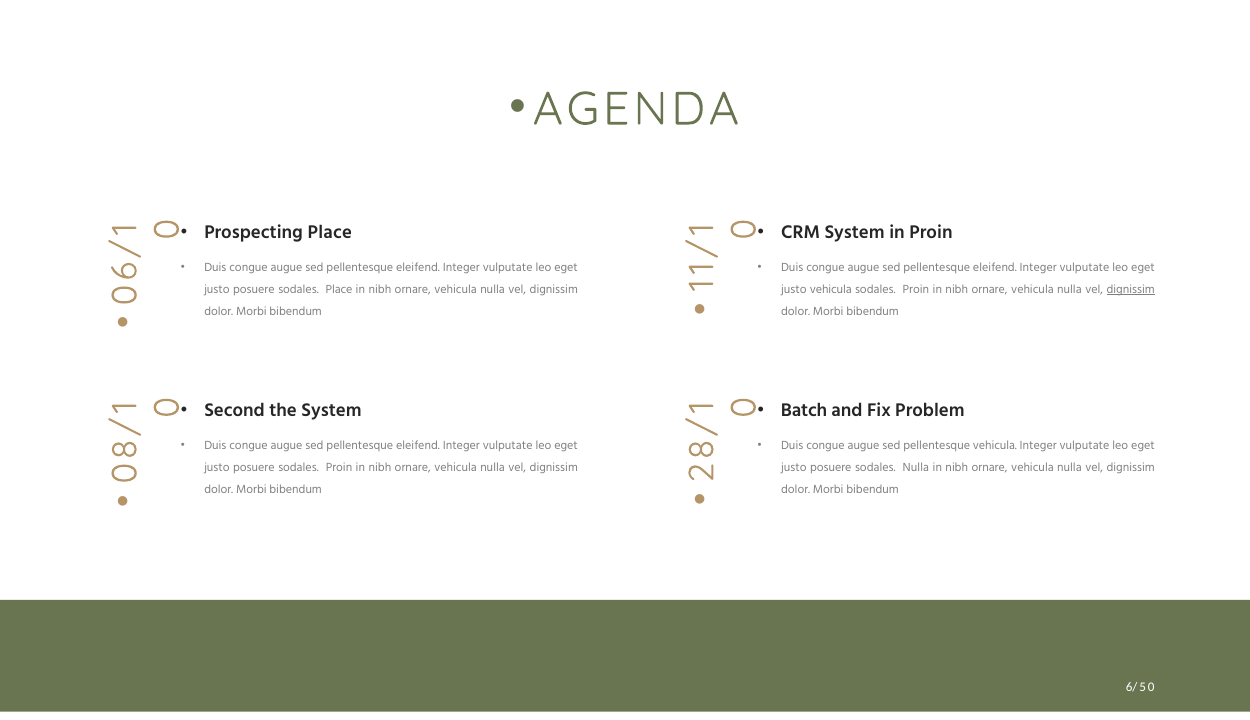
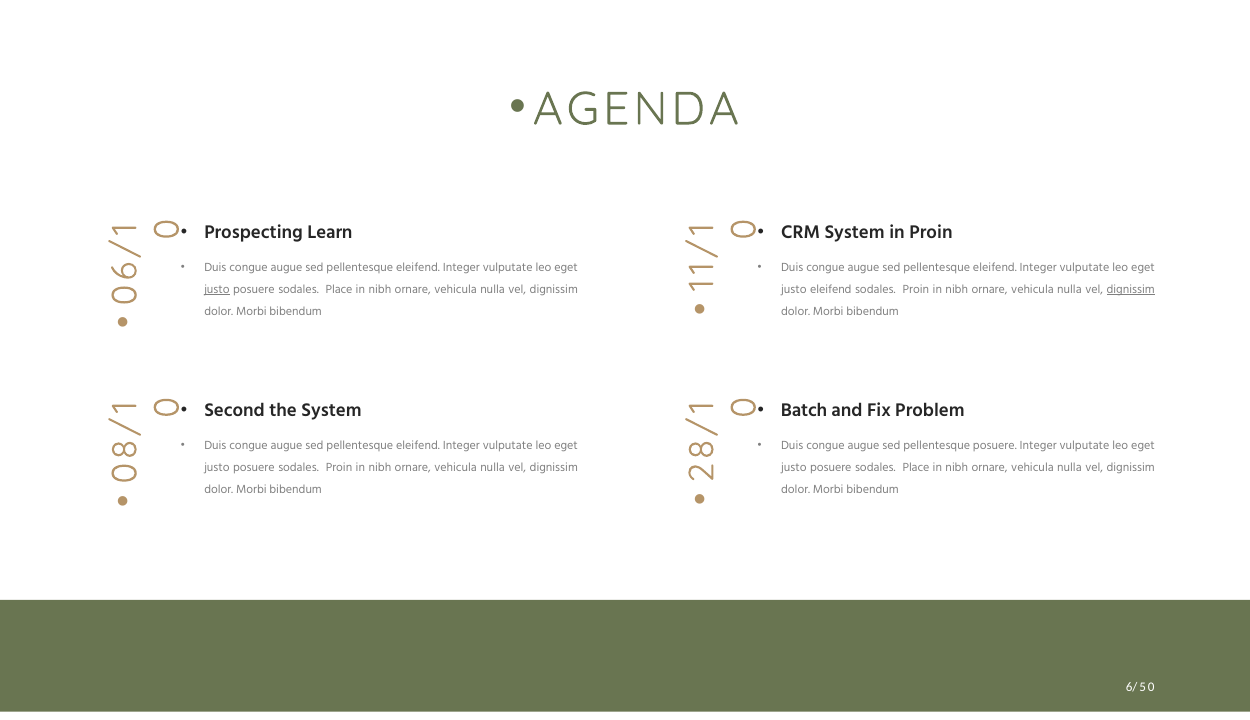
Prospecting Place: Place -> Learn
justo at (217, 289) underline: none -> present
justo vehicula: vehicula -> eleifend
pellentesque vehicula: vehicula -> posuere
Nulla at (916, 467): Nulla -> Place
